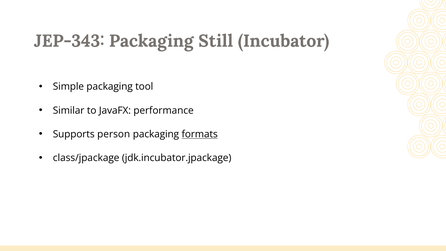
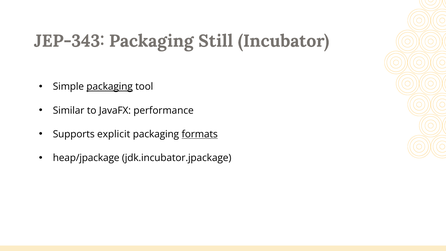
packaging at (110, 87) underline: none -> present
person: person -> explicit
class/jpackage: class/jpackage -> heap/jpackage
